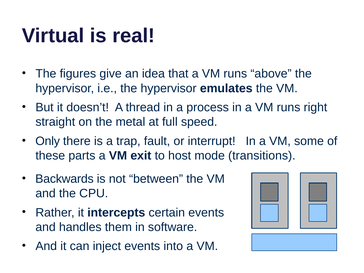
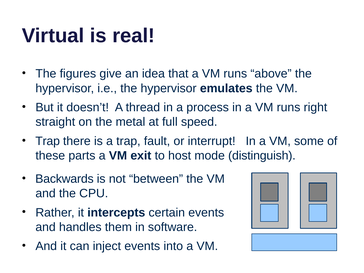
Only at (48, 141): Only -> Trap
transitions: transitions -> distinguish
